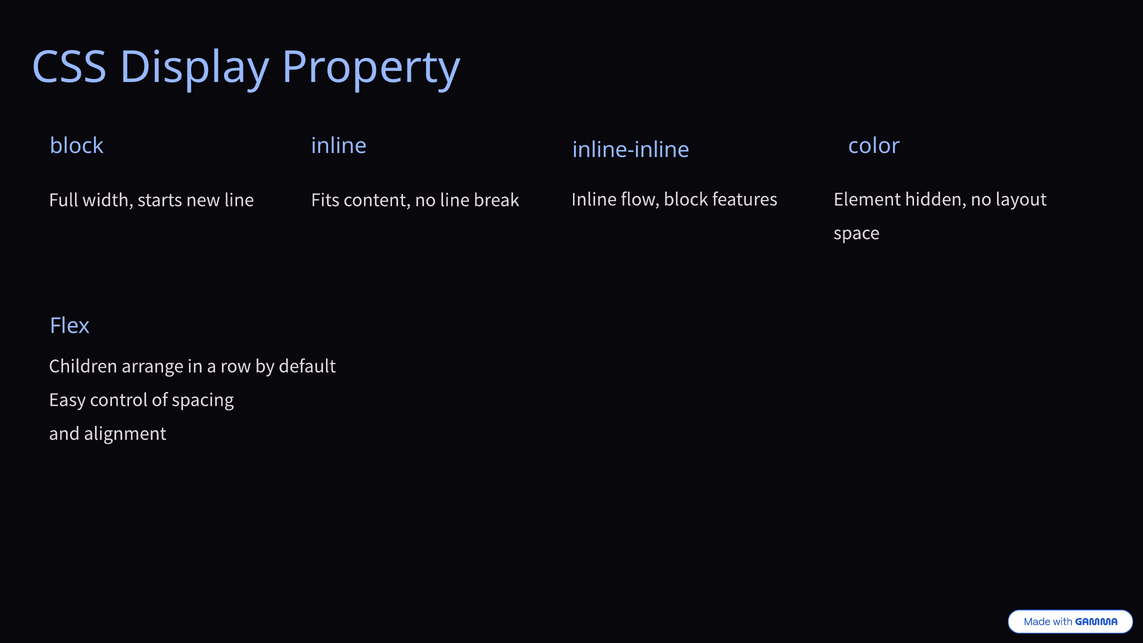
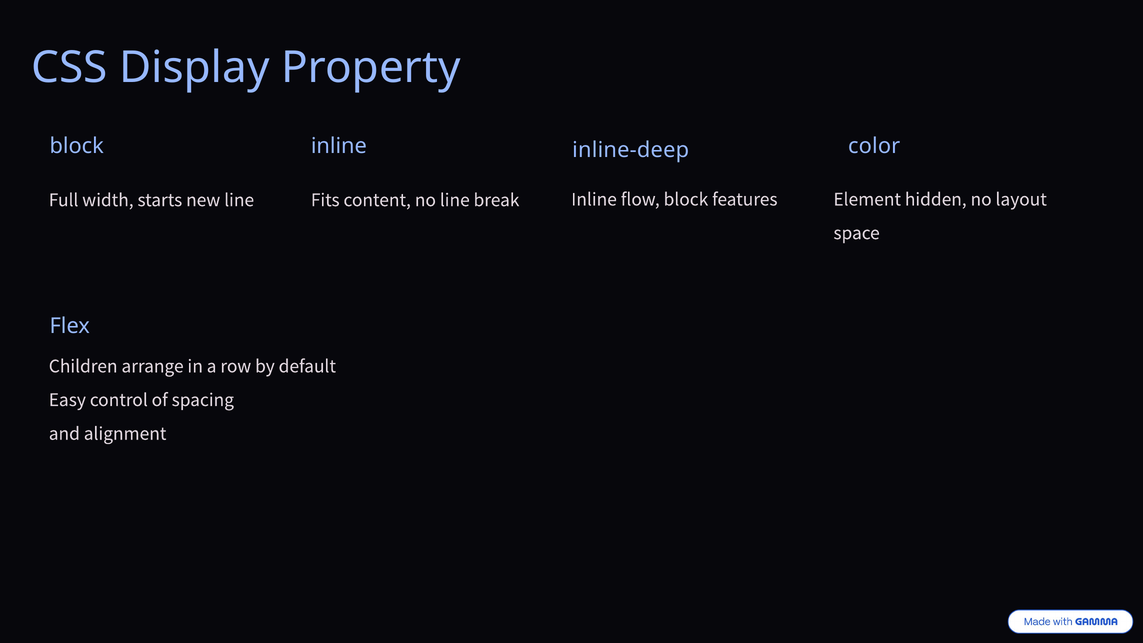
inline-inline: inline-inline -> inline-deep
